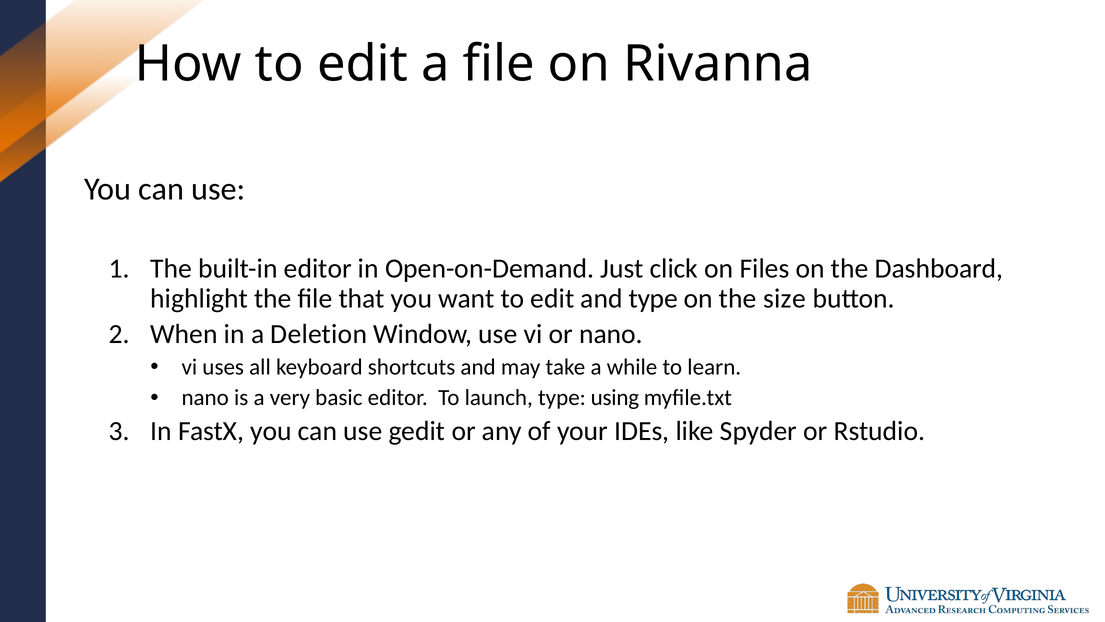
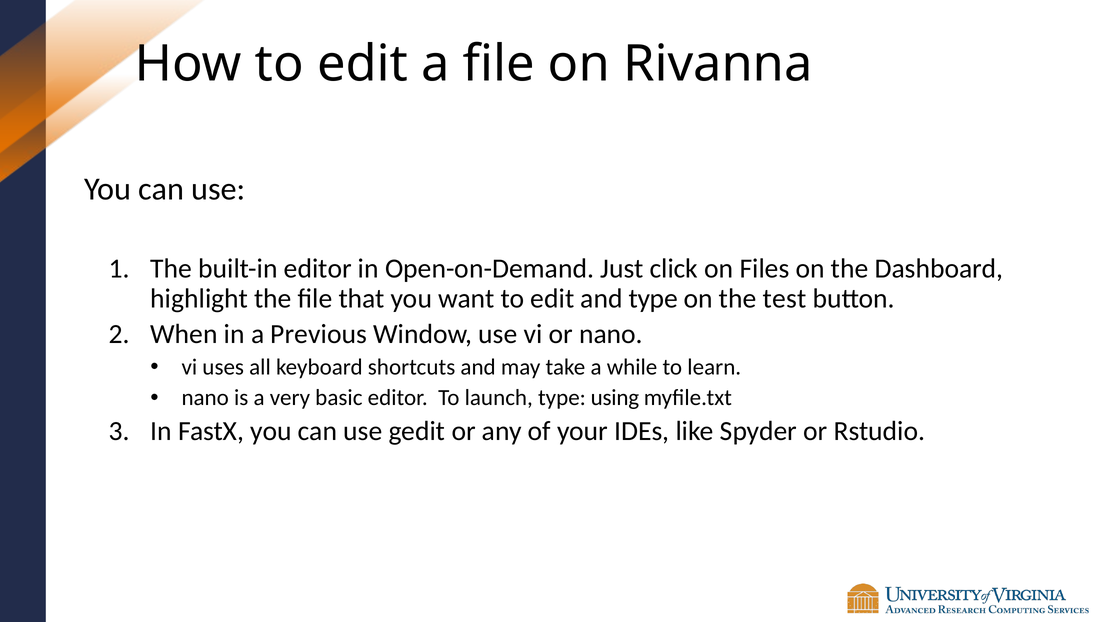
size: size -> test
Deletion: Deletion -> Previous
